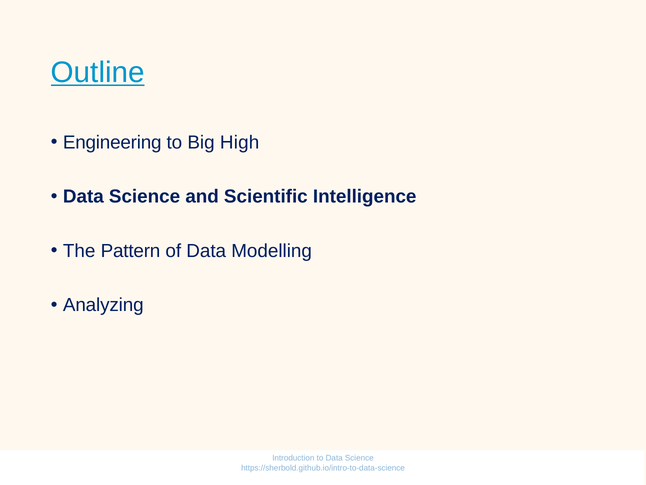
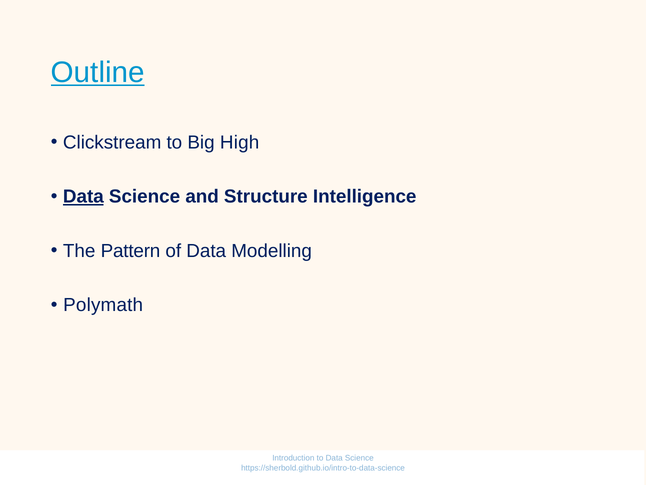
Engineering: Engineering -> Clickstream
Data at (83, 196) underline: none -> present
Scientific: Scientific -> Structure
Analyzing: Analyzing -> Polymath
